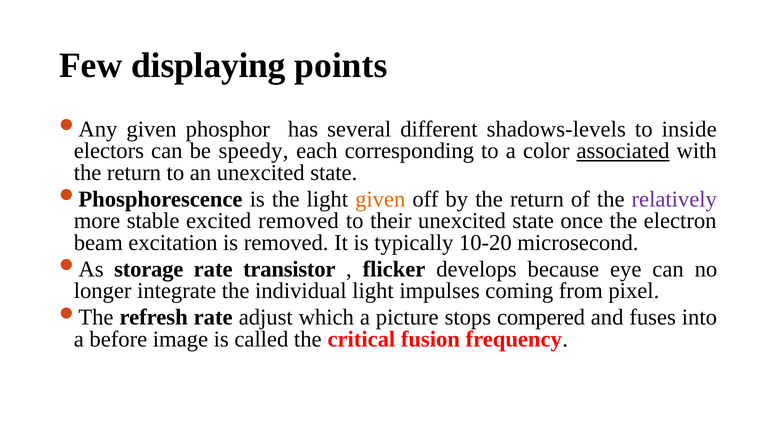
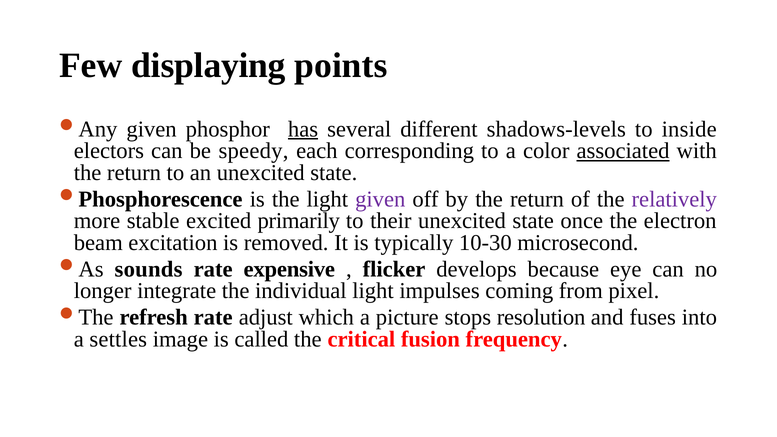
has underline: none -> present
given at (380, 199) colour: orange -> purple
excited removed: removed -> primarily
10-20: 10-20 -> 10-30
storage: storage -> sounds
transistor: transistor -> expensive
compered: compered -> resolution
before: before -> settles
